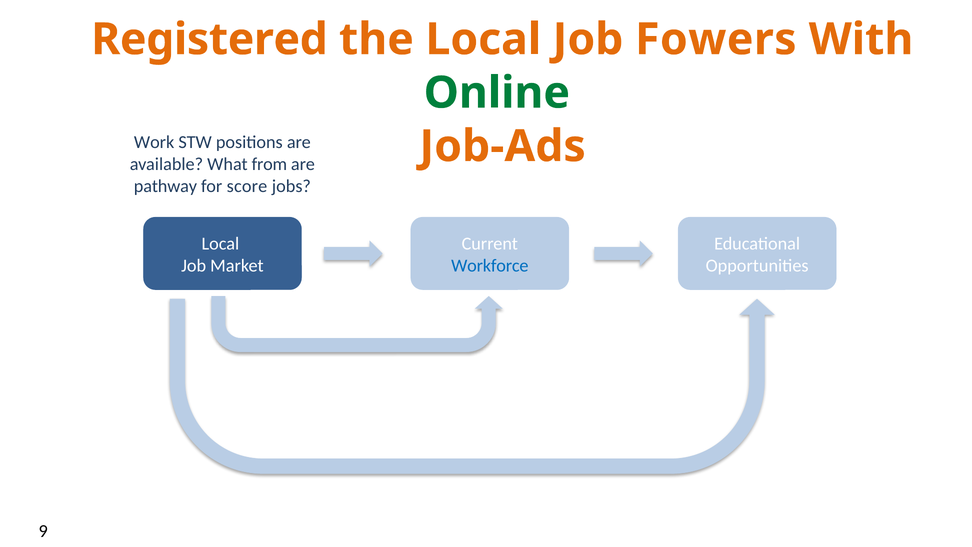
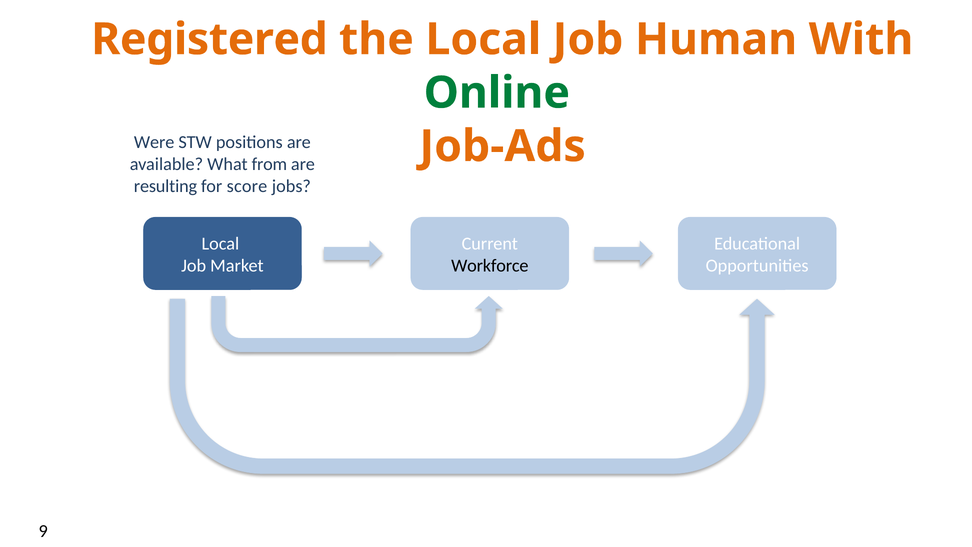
Fowers: Fowers -> Human
Work: Work -> Were
pathway: pathway -> resulting
Workforce colour: blue -> black
